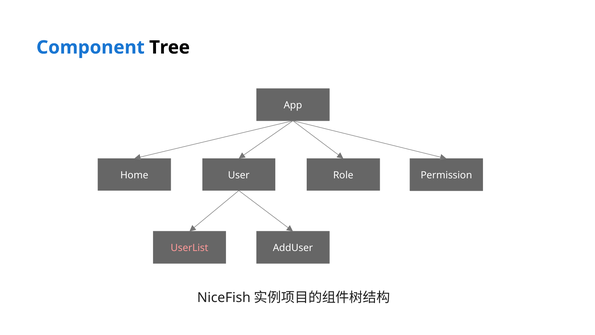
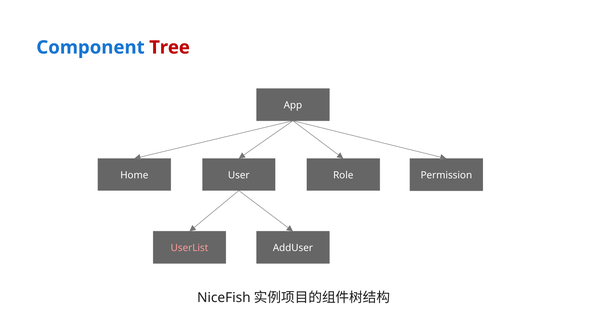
Tree colour: black -> red
